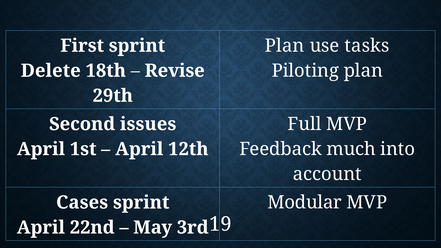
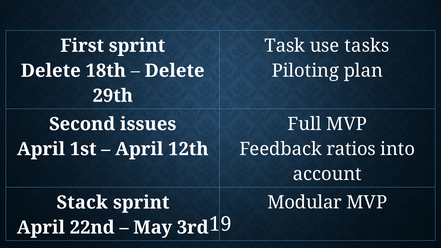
Plan at (285, 46): Plan -> Task
Revise at (175, 71): Revise -> Delete
much: much -> ratios
Cases: Cases -> Stack
